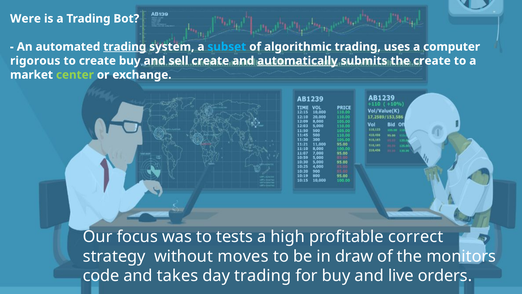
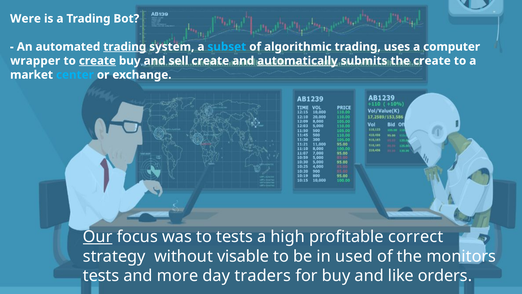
rigorous: rigorous -> wrapper
create at (97, 61) underline: none -> present
center colour: light green -> light blue
Our underline: none -> present
moves: moves -> visable
draw: draw -> used
code at (101, 276): code -> tests
takes: takes -> more
day trading: trading -> traders
live: live -> like
